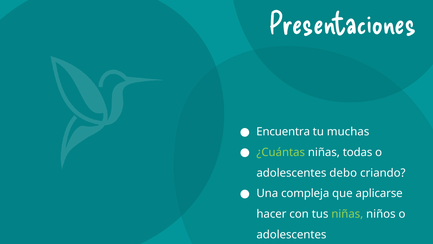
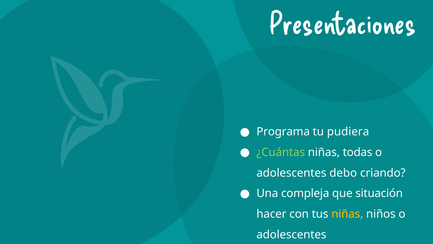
Encuentra: Encuentra -> Programa
muchas: muchas -> pudiera
aplicarse: aplicarse -> situación
niñas at (347, 214) colour: light green -> yellow
